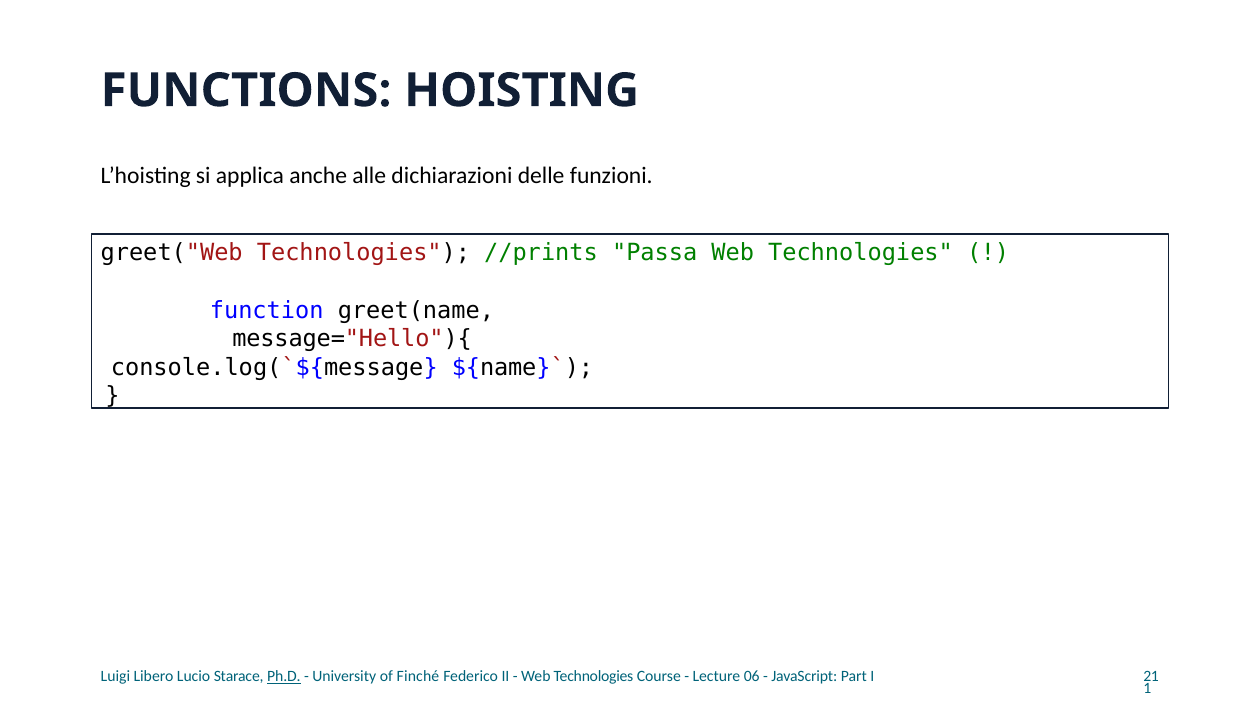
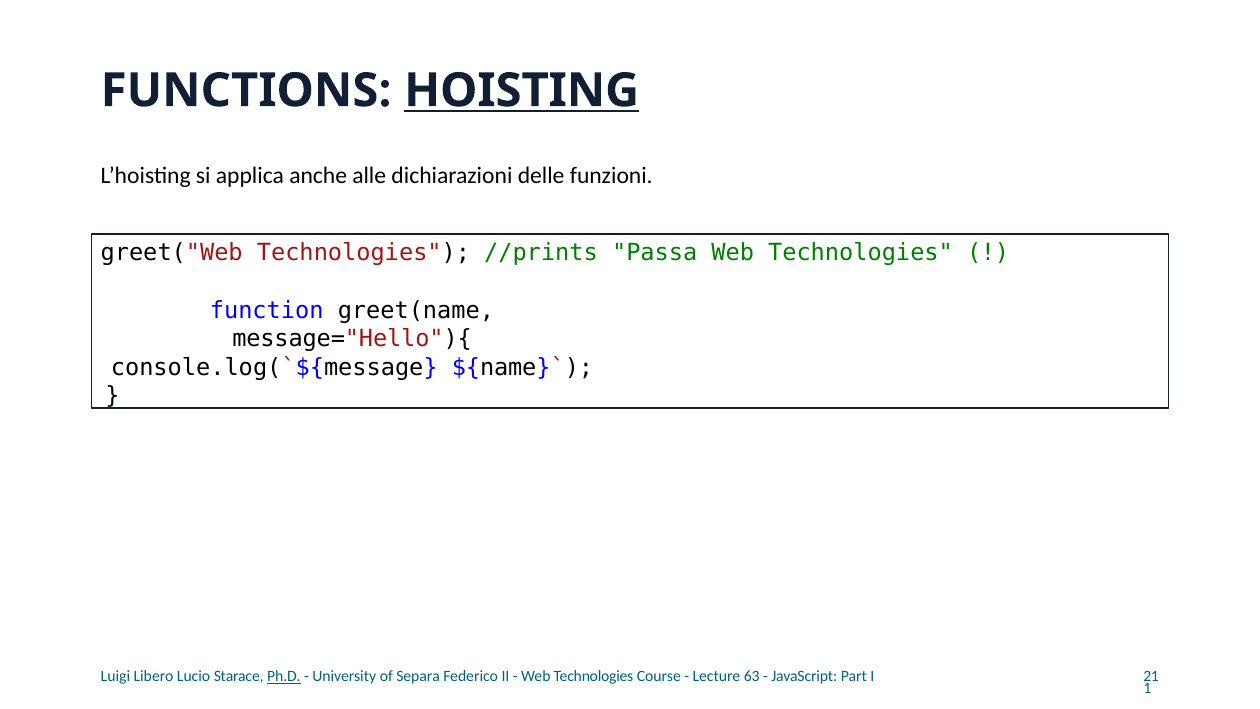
HOISTING underline: none -> present
Finché: Finché -> Separa
06: 06 -> 63
